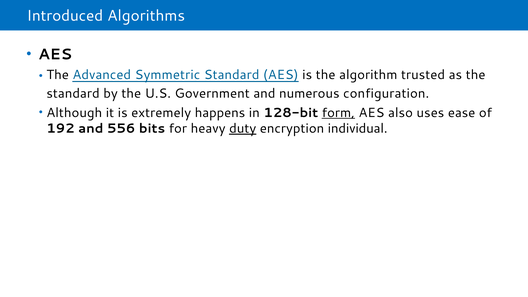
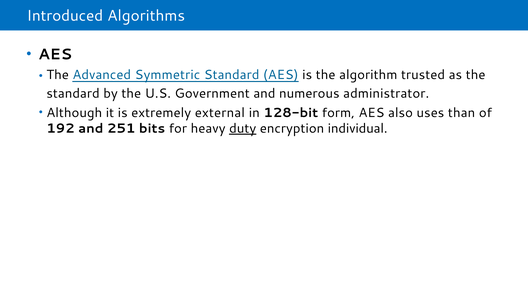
configuration: configuration -> administrator
happens: happens -> external
form underline: present -> none
ease: ease -> than
556: 556 -> 251
